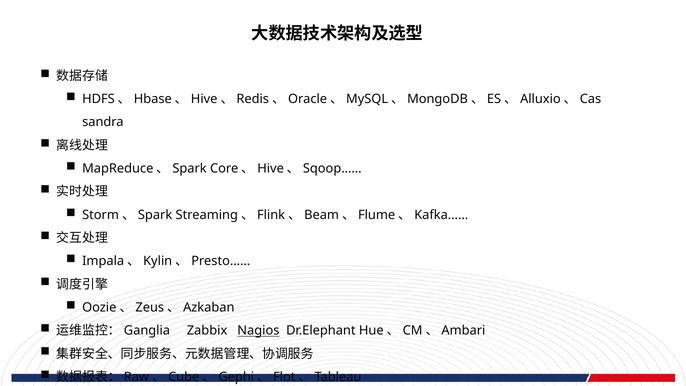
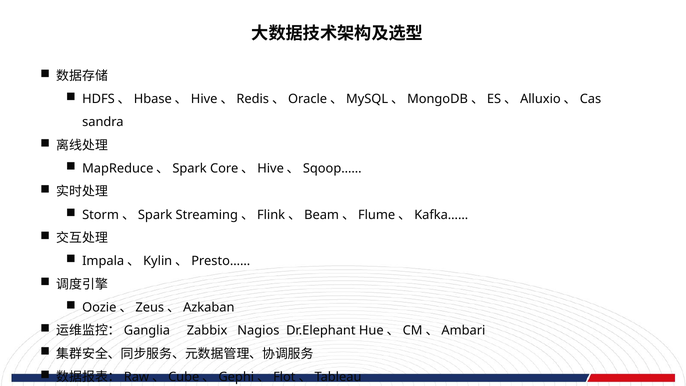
Nagios underline: present -> none
